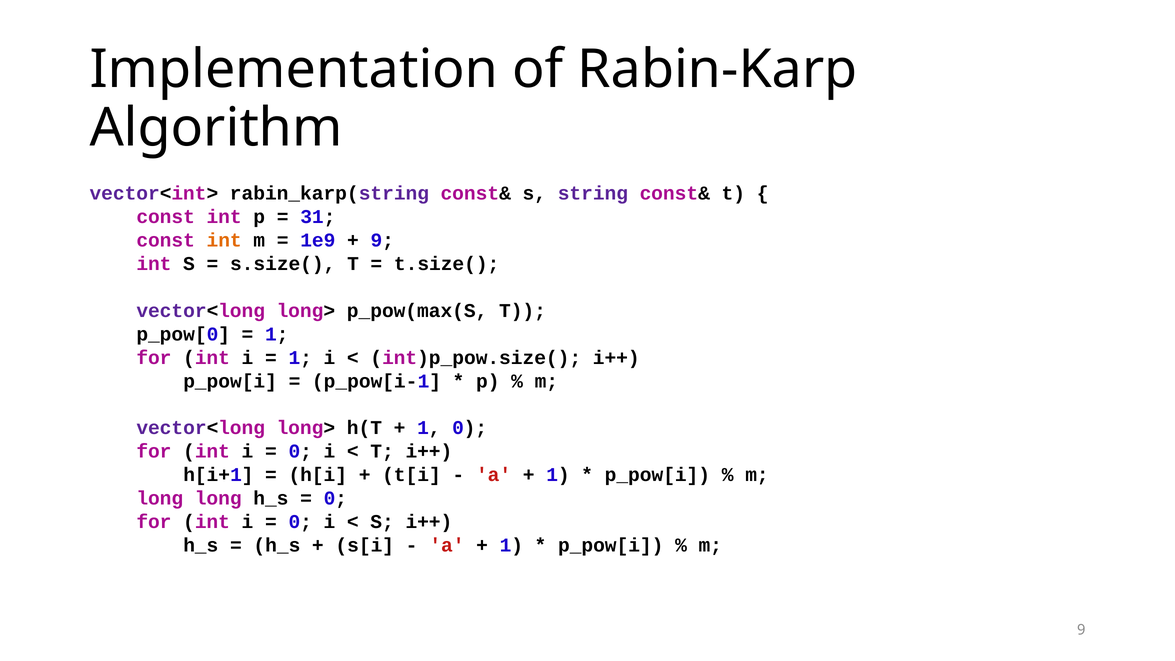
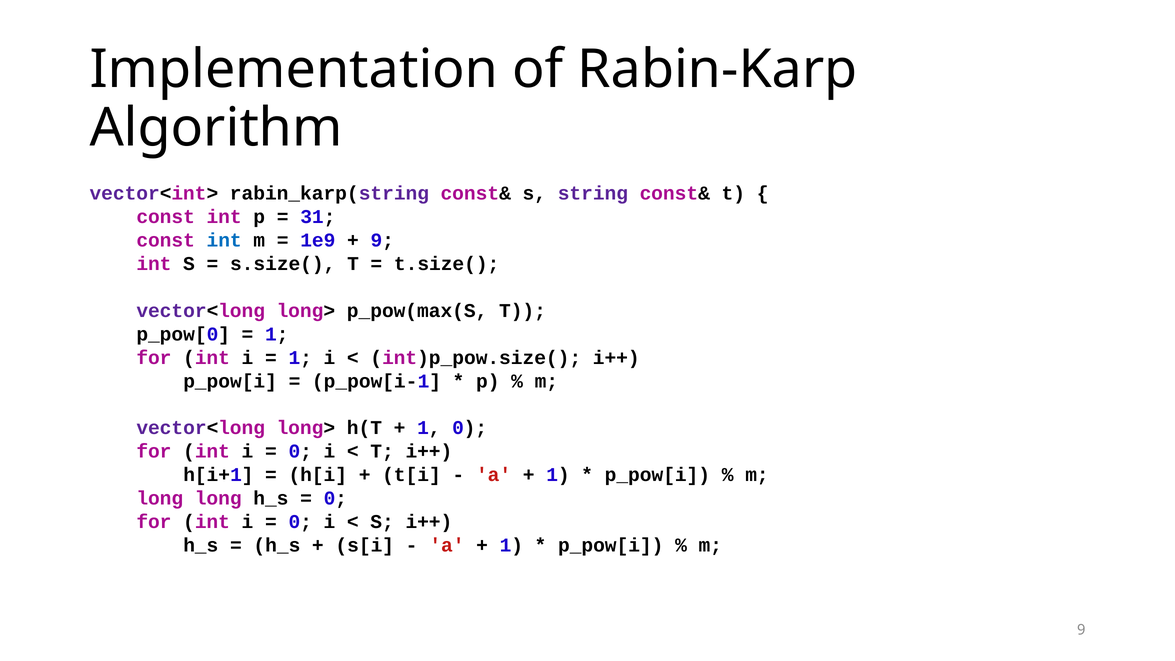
int at (224, 240) colour: orange -> blue
